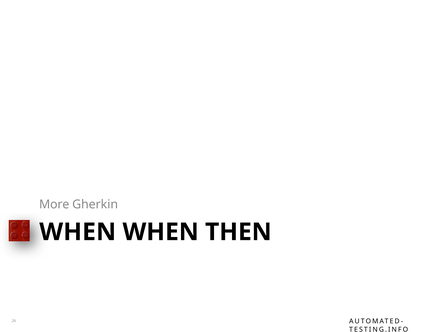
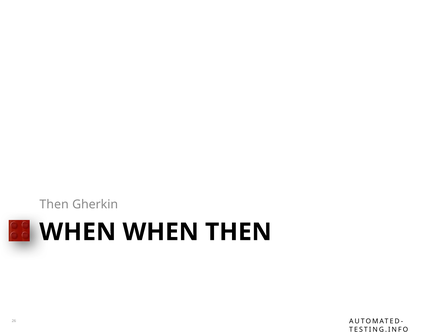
More at (54, 204): More -> Then
